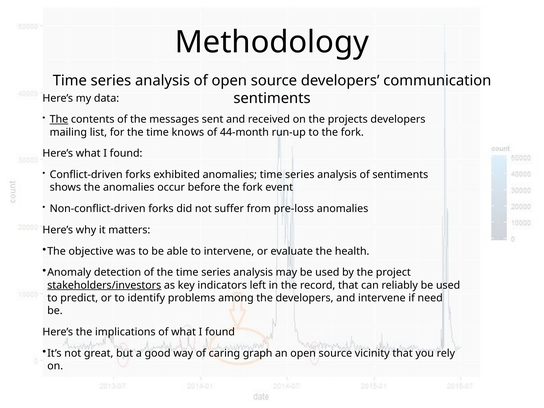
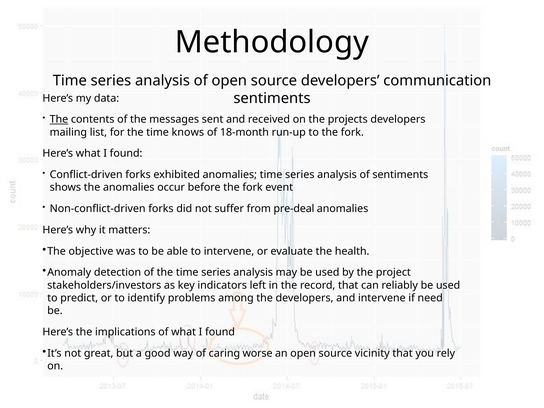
44-month: 44-month -> 18-month
pre-loss: pre-loss -> pre-deal
stakeholders/investors underline: present -> none
graph: graph -> worse
